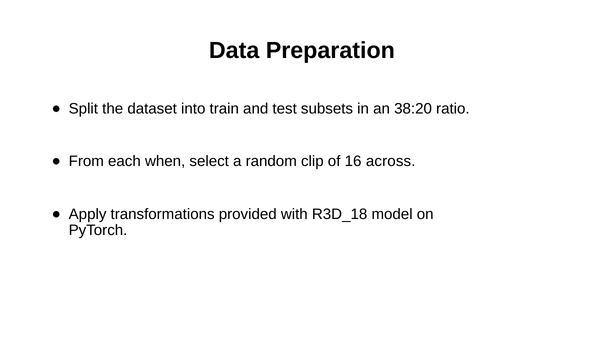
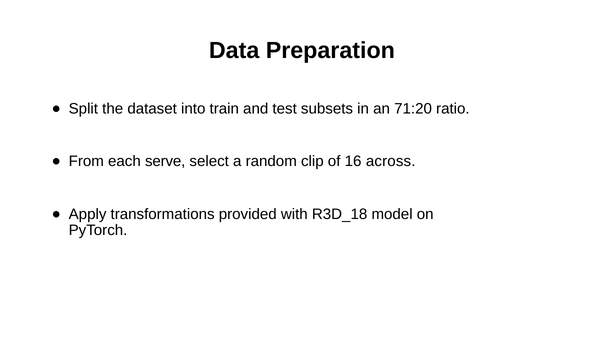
38:20: 38:20 -> 71:20
when: when -> serve
